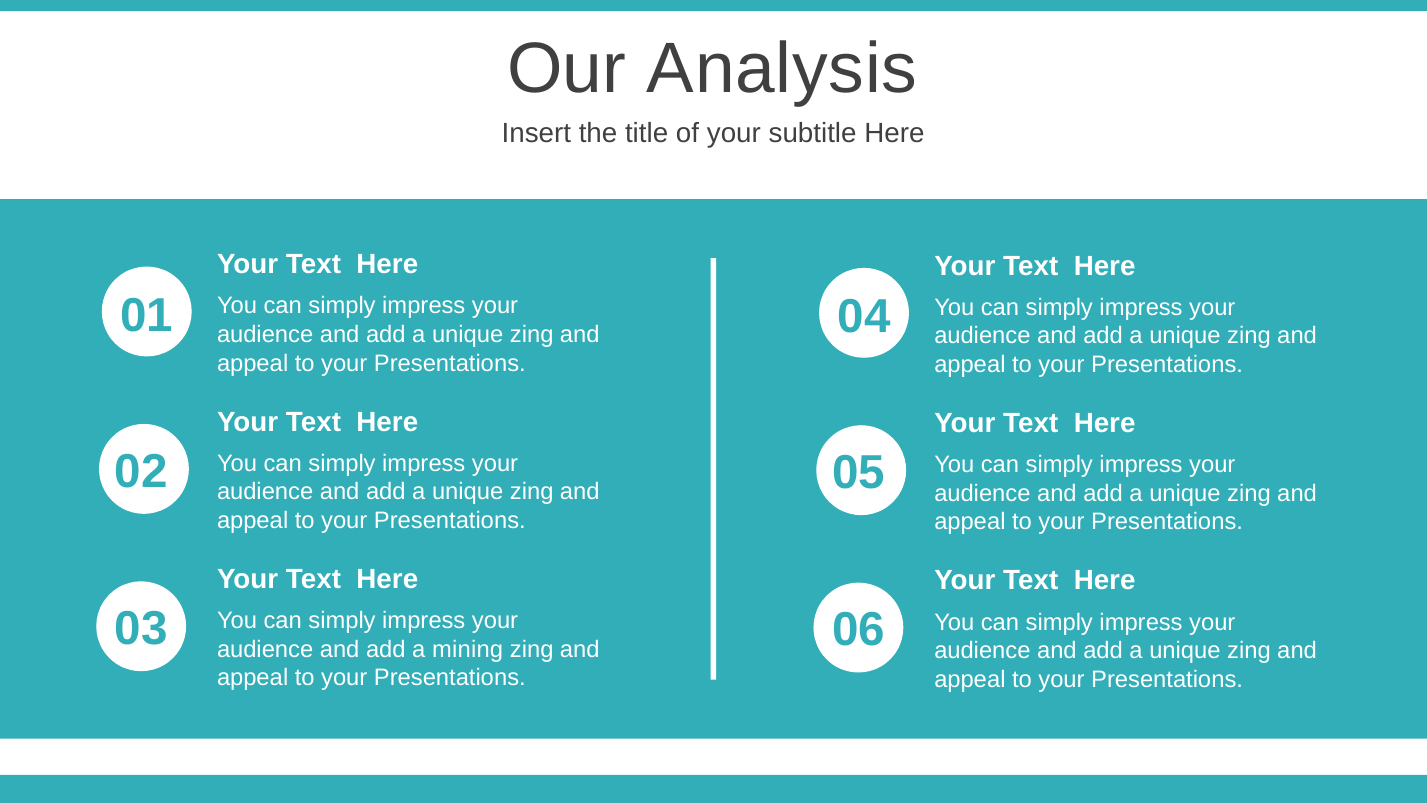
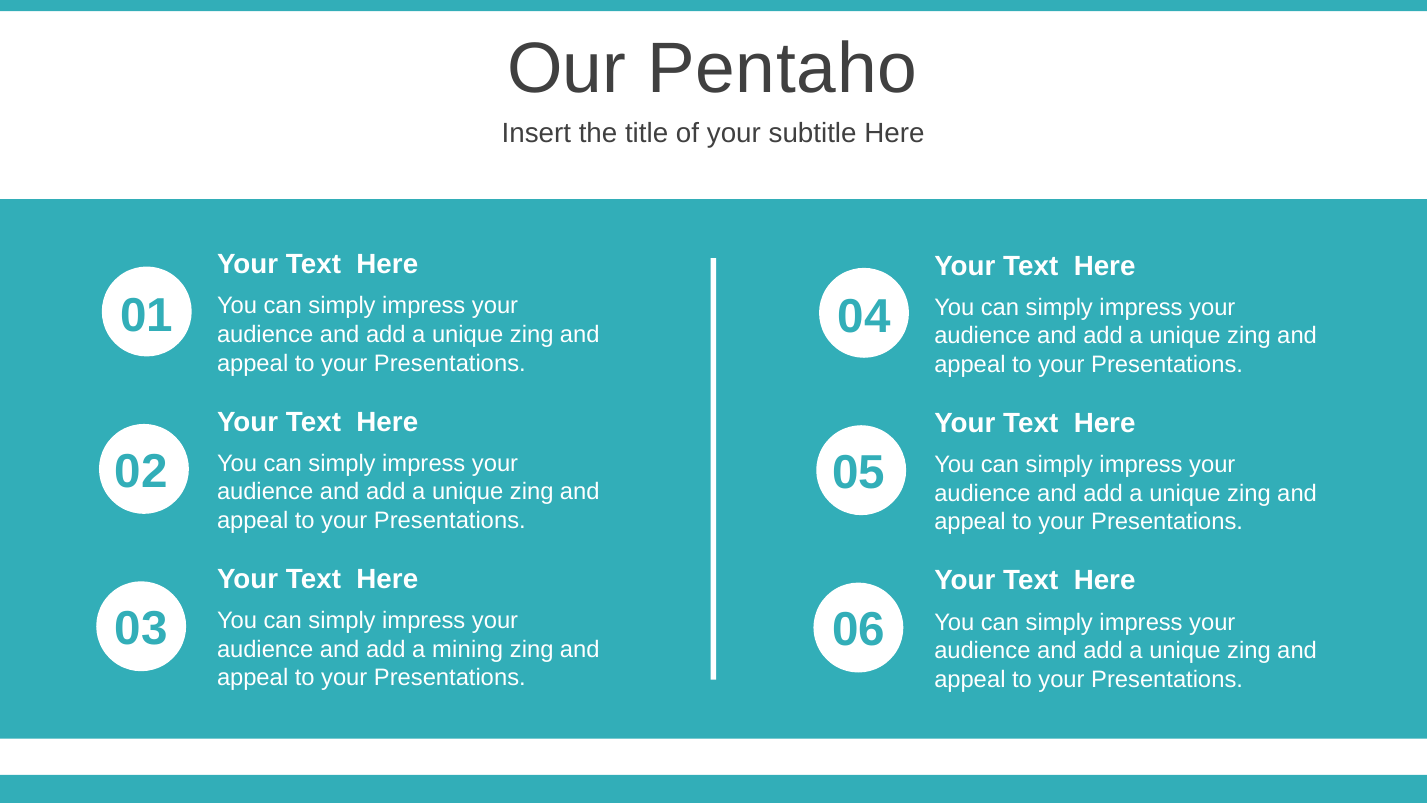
Analysis: Analysis -> Pentaho
